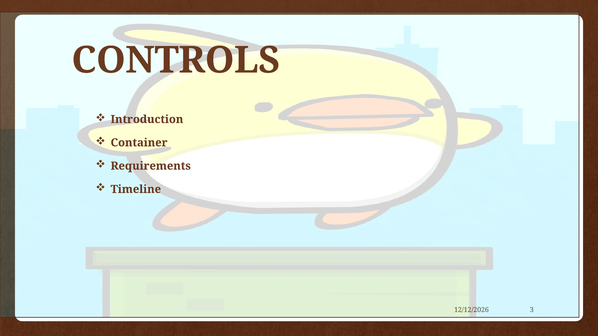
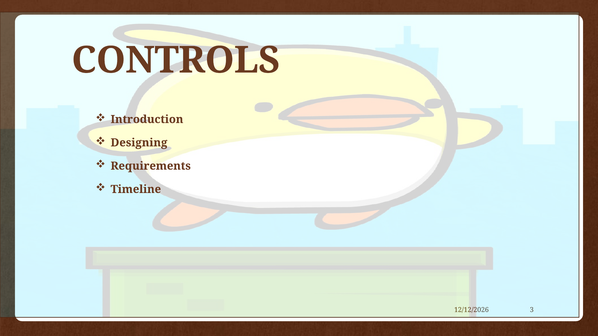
Container: Container -> Designing
